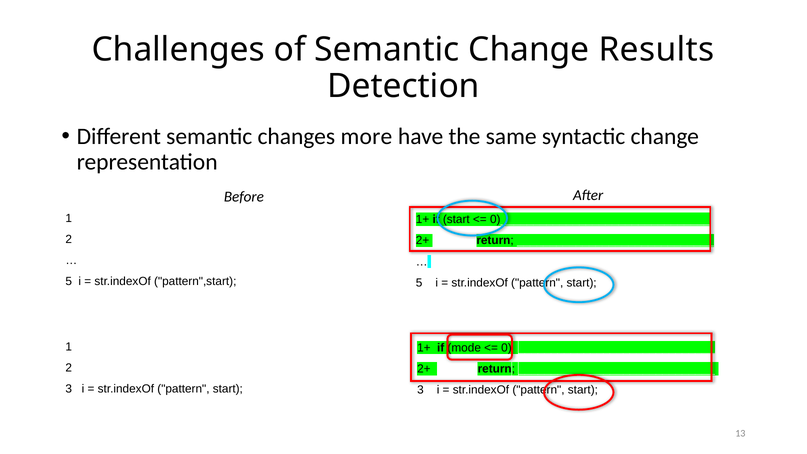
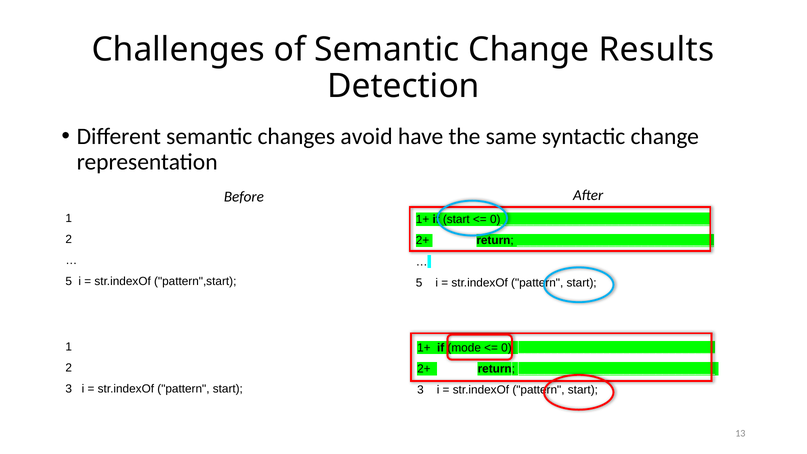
more: more -> avoid
